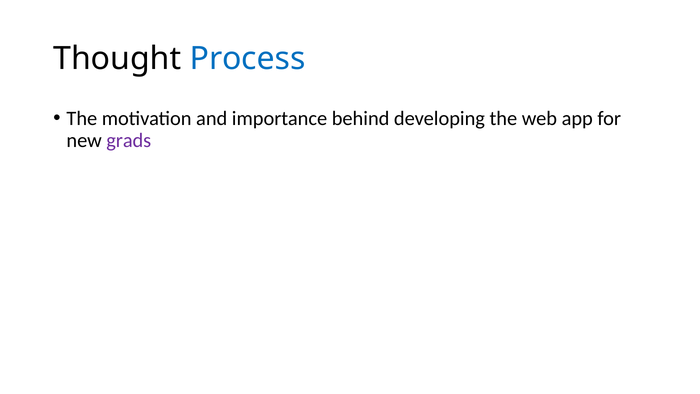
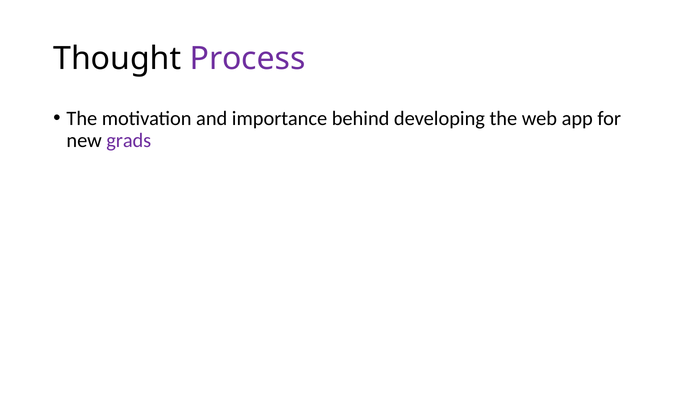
Process colour: blue -> purple
